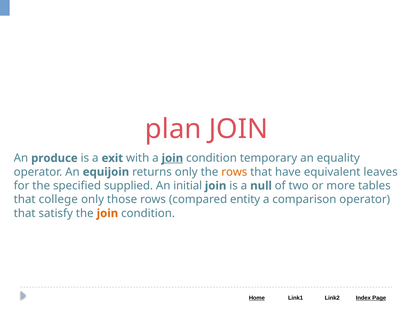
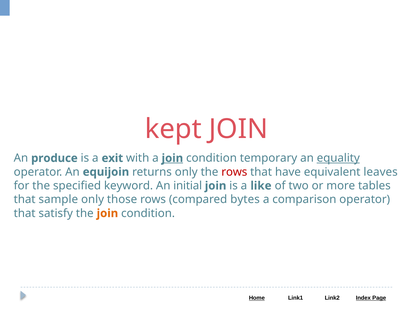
plan: plan -> kept
equality underline: none -> present
rows at (234, 172) colour: orange -> red
supplied: supplied -> keyword
null: null -> like
college: college -> sample
entity: entity -> bytes
